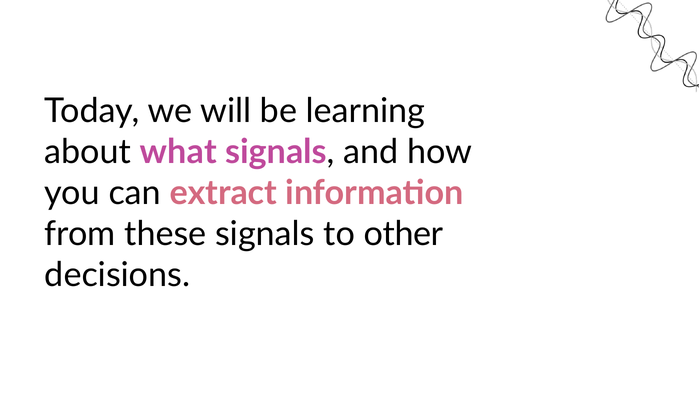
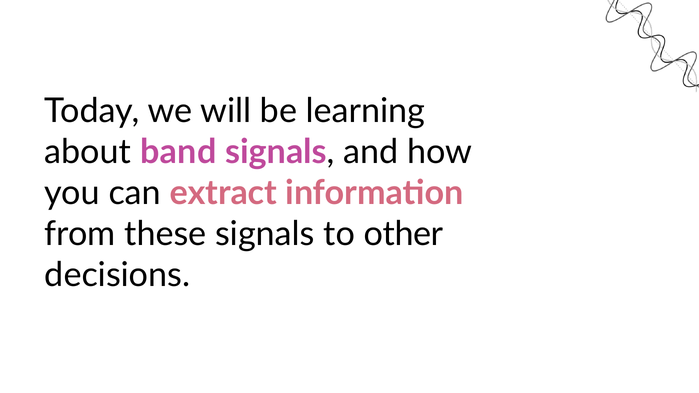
what: what -> band
